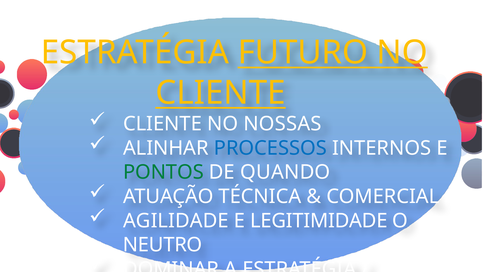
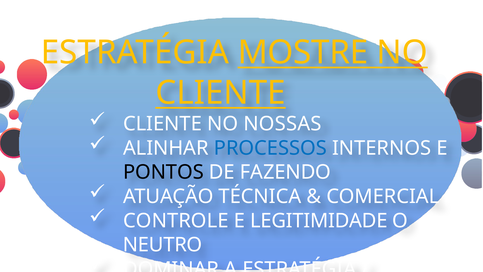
FUTURO: FUTURO -> MOSTRE
PONTOS colour: green -> black
QUANDO: QUANDO -> FAZENDO
AGILIDADE: AGILIDADE -> CONTROLE
